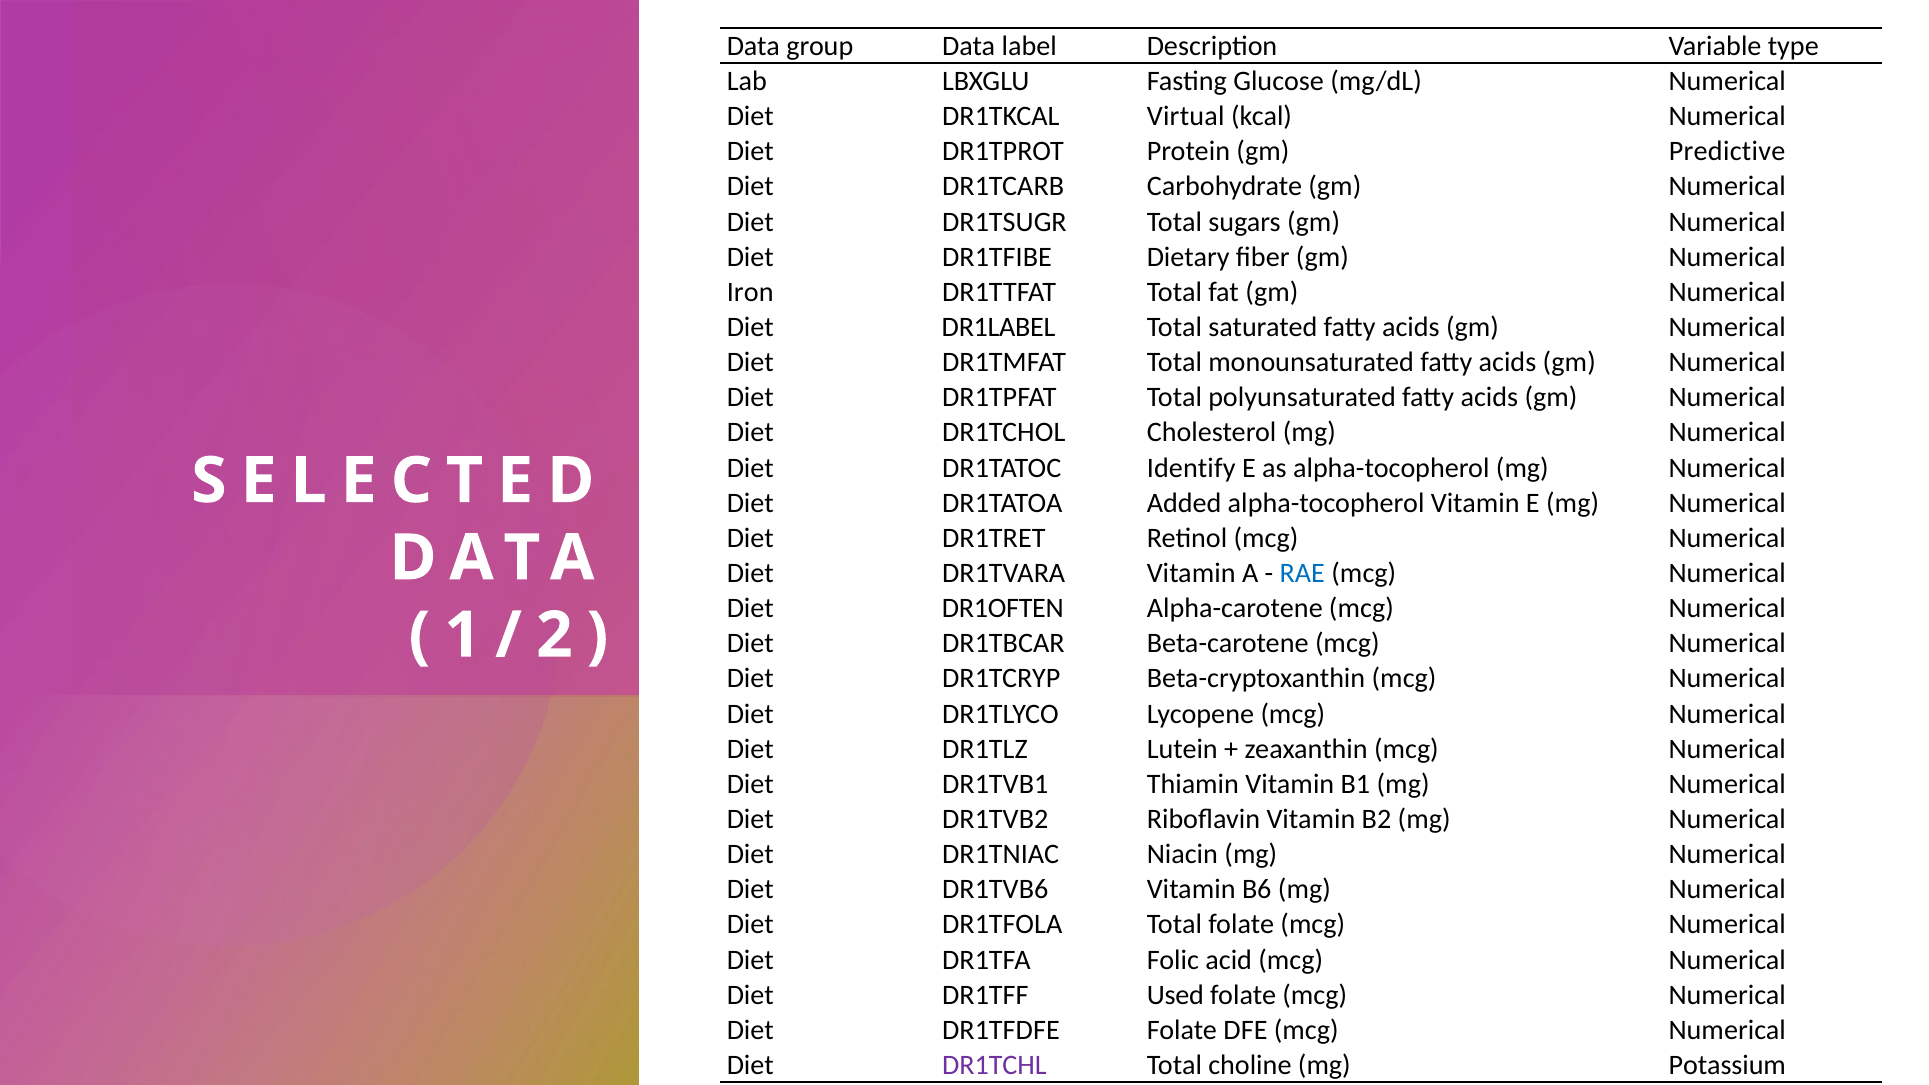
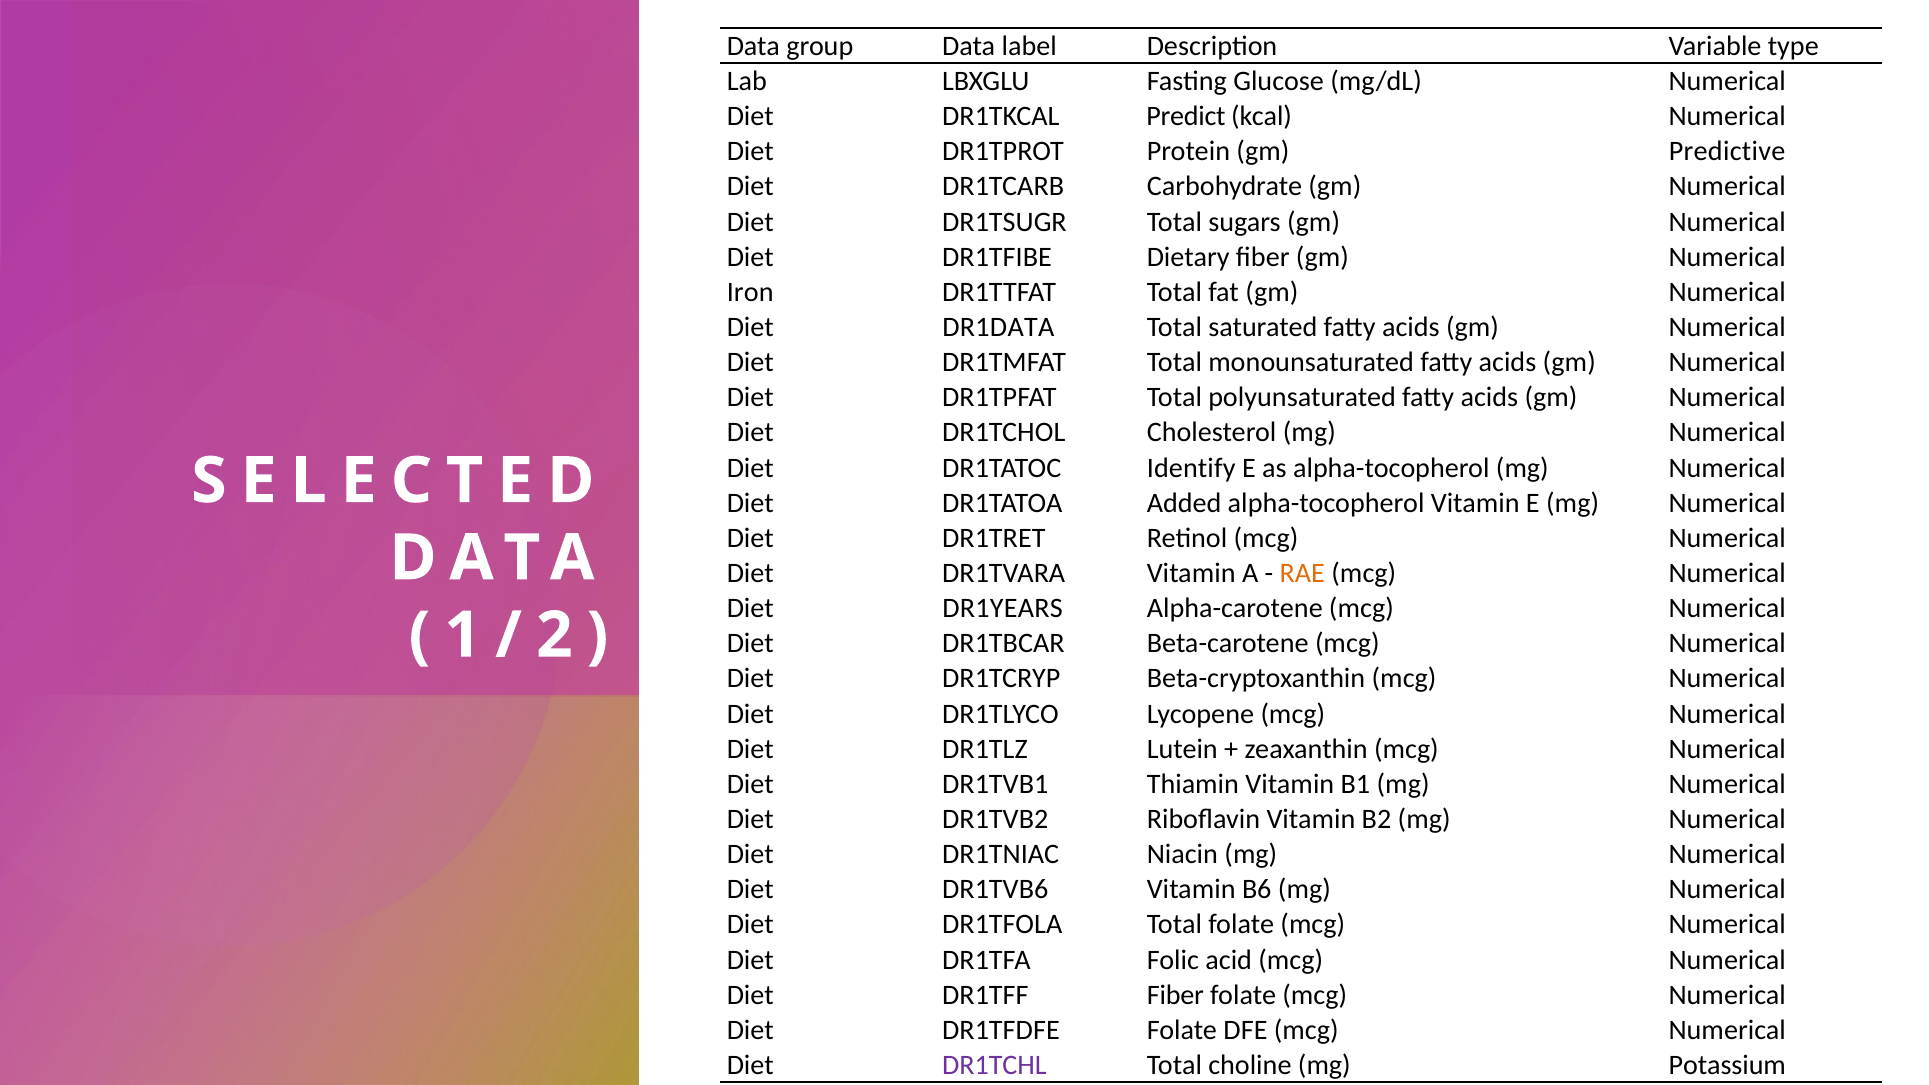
Virtual: Virtual -> Predict
DR1LABEL: DR1LABEL -> DR1DATA
RAE colour: blue -> orange
DR1OFTEN: DR1OFTEN -> DR1YEARS
DR1TFF Used: Used -> Fiber
